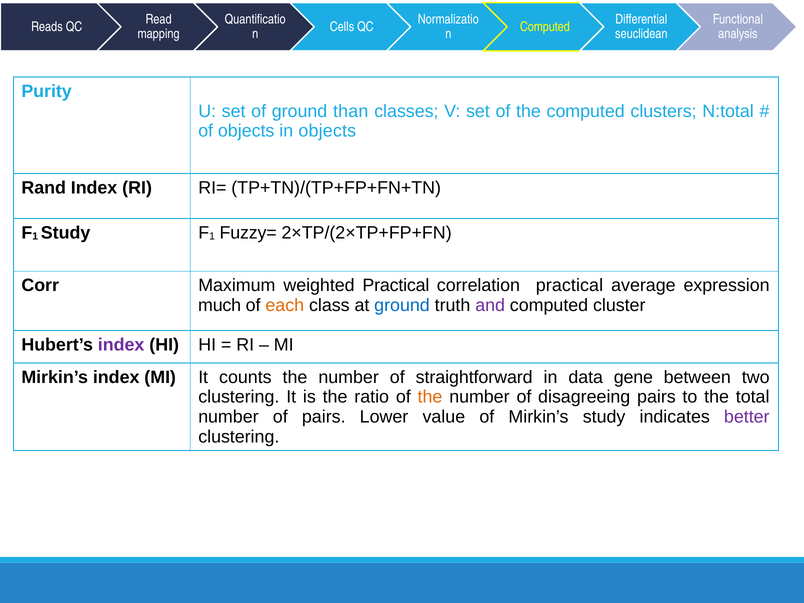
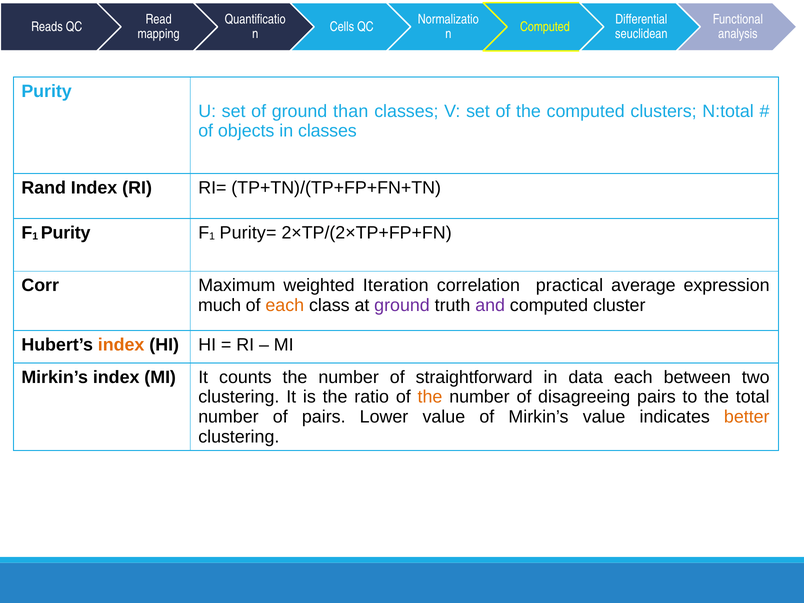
objects at (327, 131): objects -> classes
Study at (66, 233): Study -> Purity
Fuzzy=: Fuzzy= -> Purity=
weighted Practical: Practical -> Iteration
ground at (402, 305) colour: blue -> purple
index at (121, 345) colour: purple -> orange
data gene: gene -> each
Mirkin’s study: study -> value
better colour: purple -> orange
